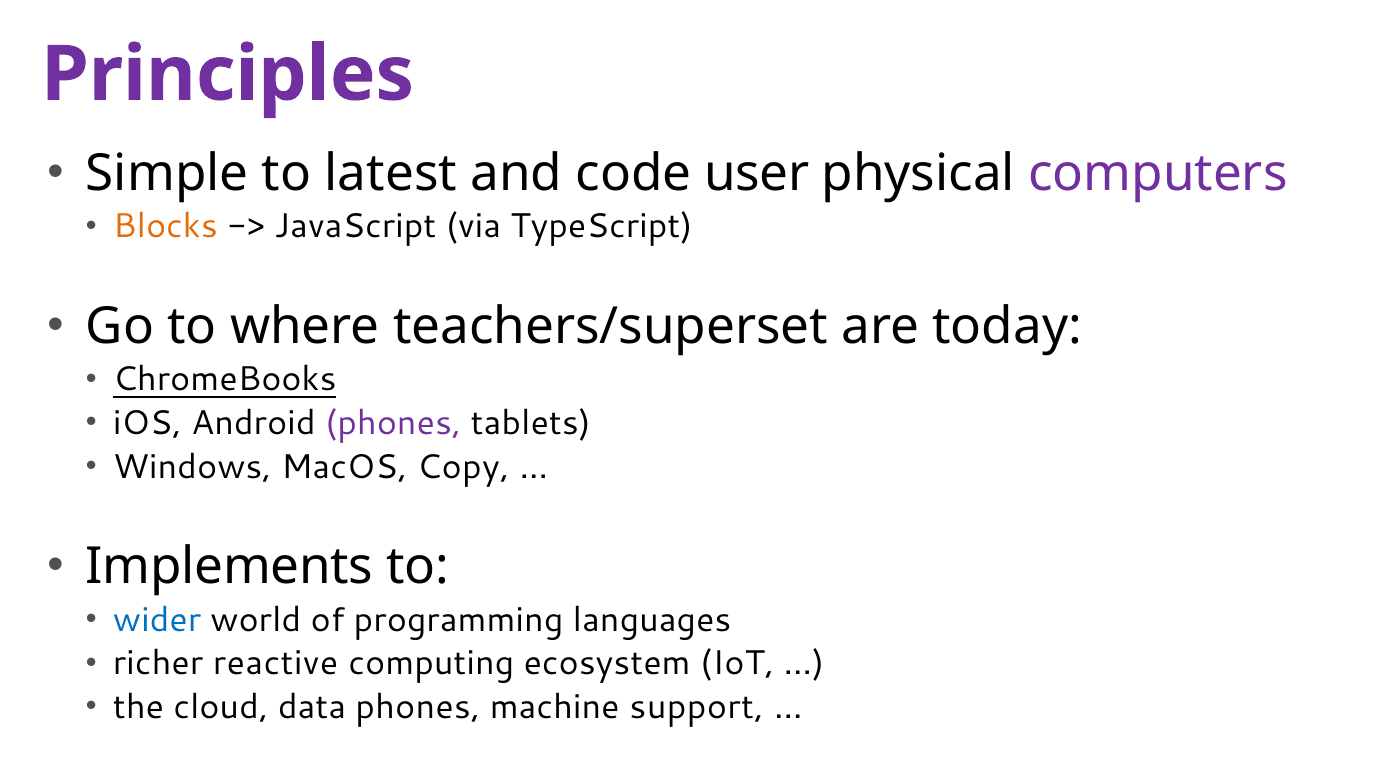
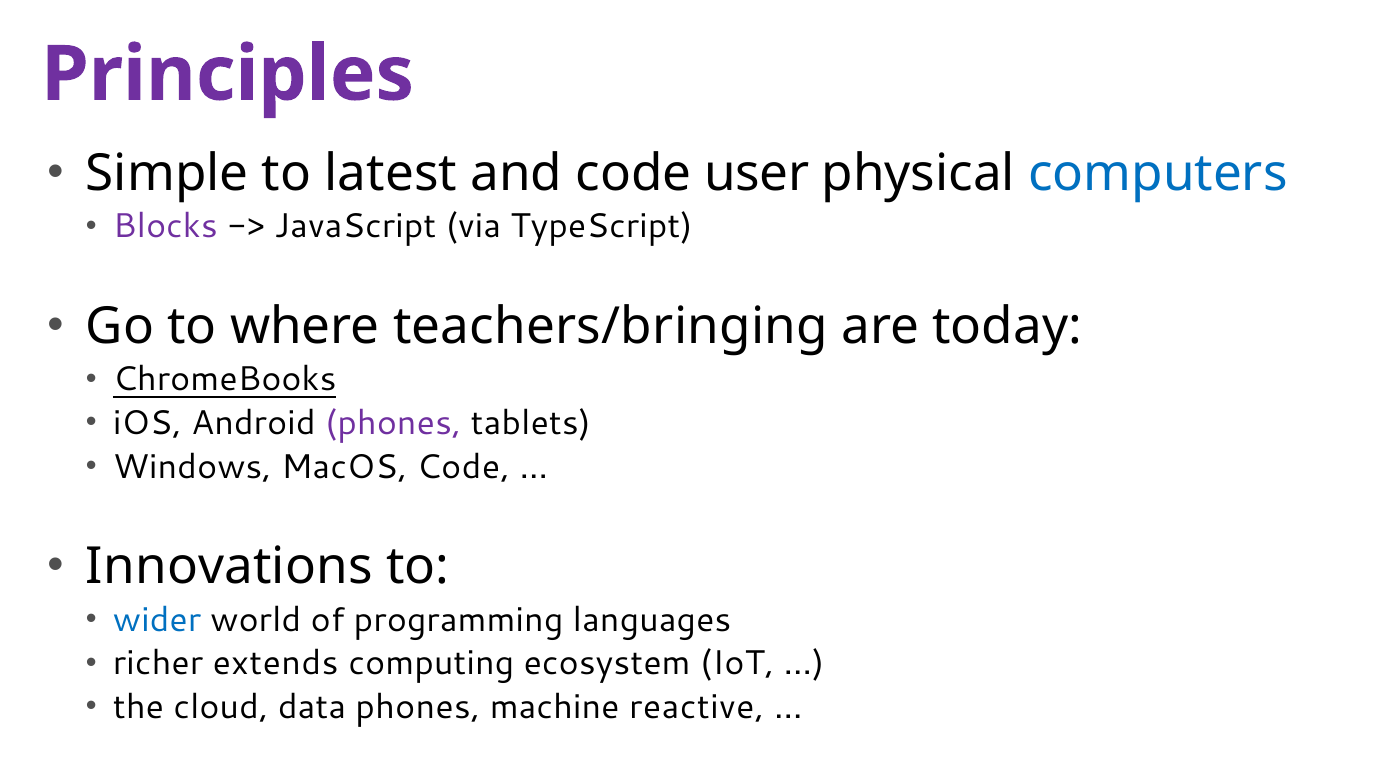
computers colour: purple -> blue
Blocks colour: orange -> purple
teachers/superset: teachers/superset -> teachers/bringing
MacOS Copy: Copy -> Code
Implements: Implements -> Innovations
reactive: reactive -> extends
support: support -> reactive
